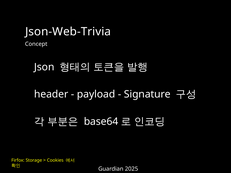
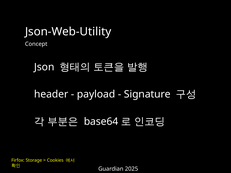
Json-Web-Trivia: Json-Web-Trivia -> Json-Web-Utility
